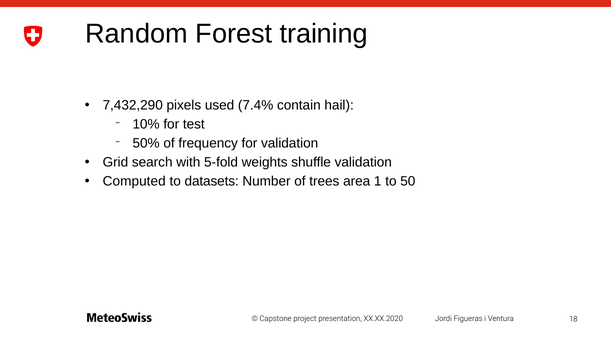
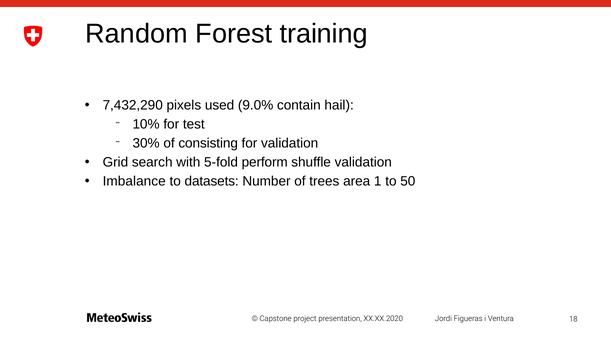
7.4%: 7.4% -> 9.0%
50%: 50% -> 30%
frequency: frequency -> consisting
weights: weights -> perform
Computed: Computed -> Imbalance
